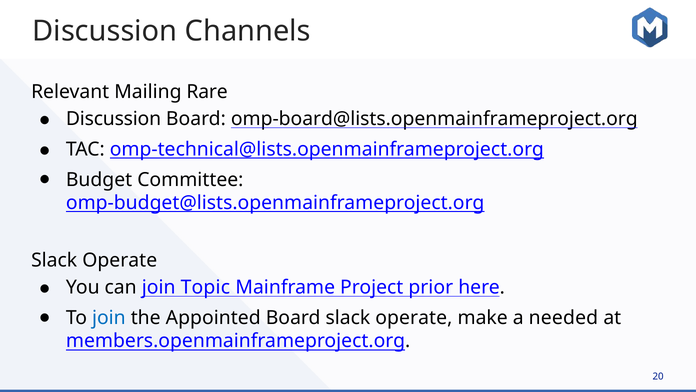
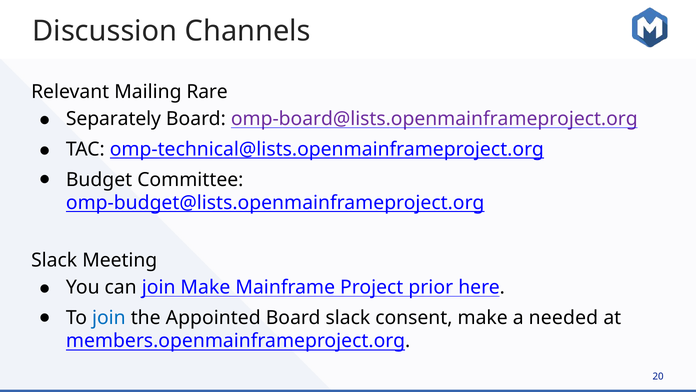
Discussion at (114, 119): Discussion -> Separately
omp-board@lists.openmainframeproject.org colour: black -> purple
Operate at (120, 260): Operate -> Meeting
join Topic: Topic -> Make
Board slack operate: operate -> consent
